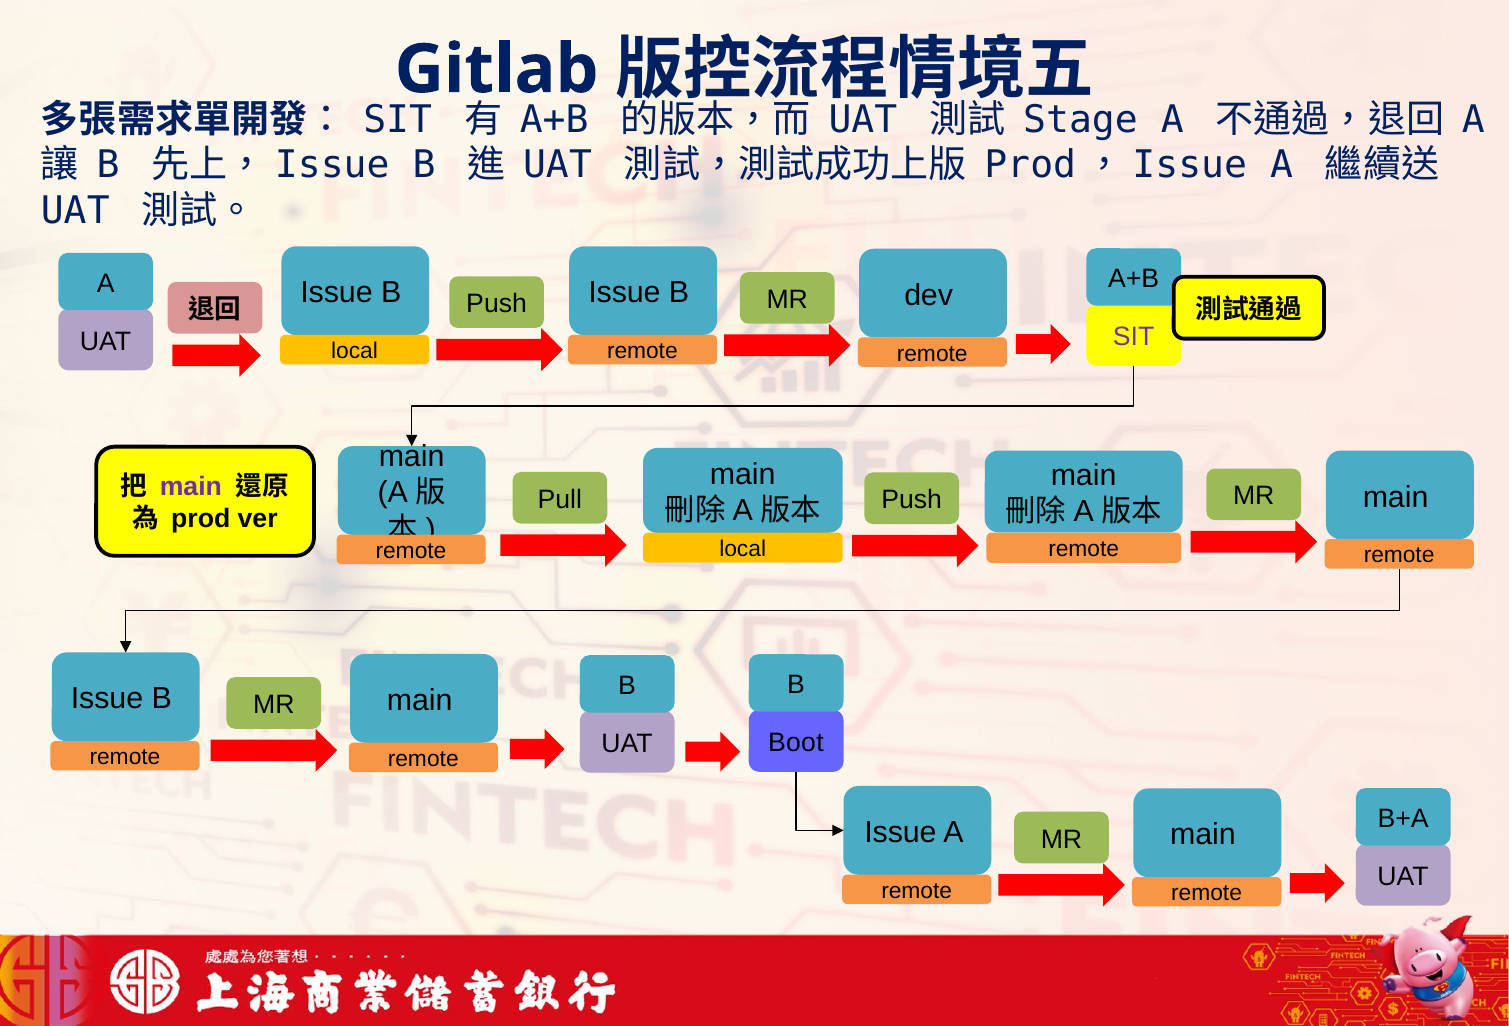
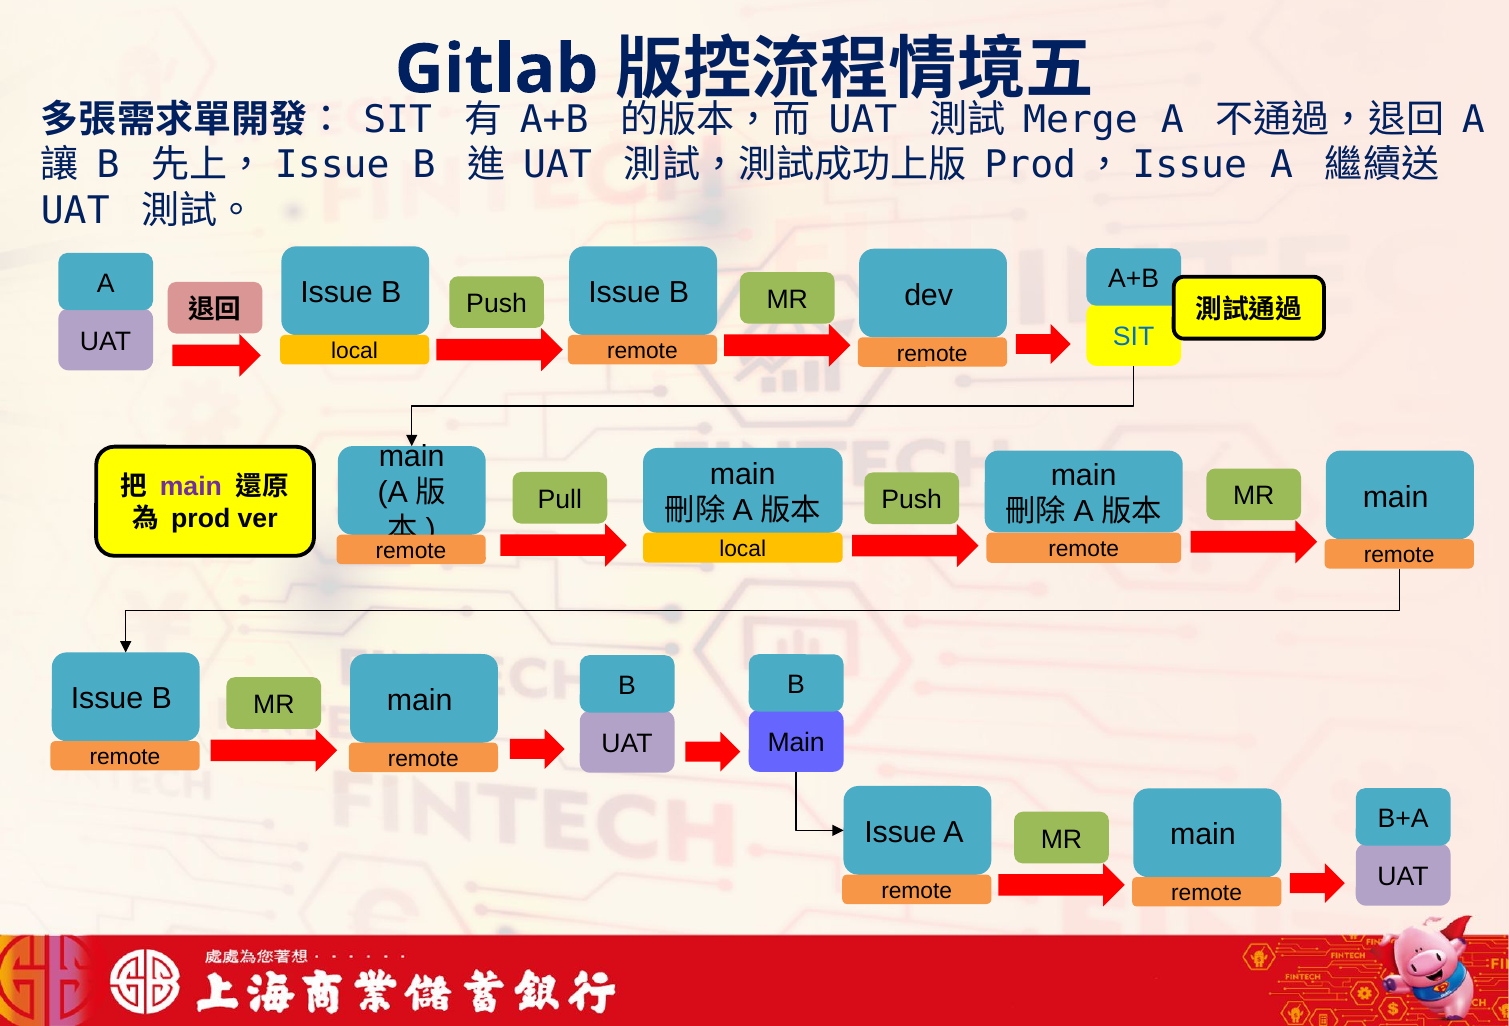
Stage: Stage -> Merge
SIT at (1134, 337) colour: purple -> blue
Boot at (796, 743): Boot -> Main
